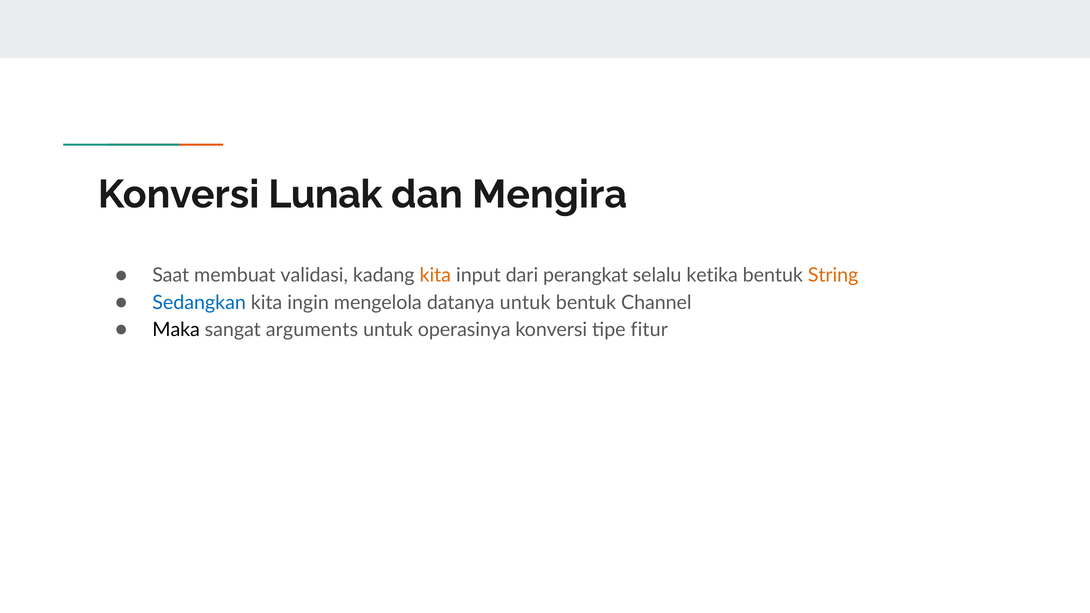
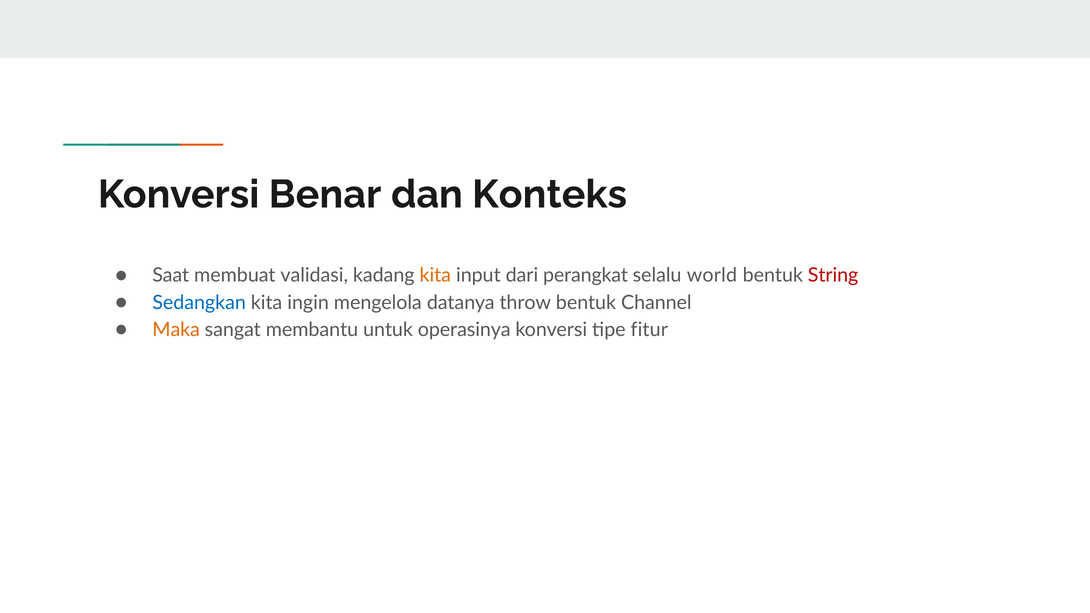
Lunak: Lunak -> Benar
Mengira: Mengira -> Konteks
ketika: ketika -> world
String colour: orange -> red
datanya untuk: untuk -> throw
Maka colour: black -> orange
arguments: arguments -> membantu
